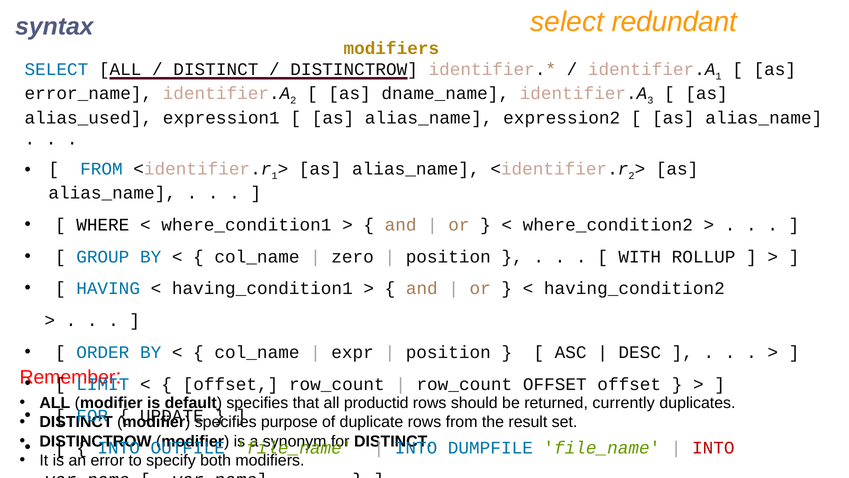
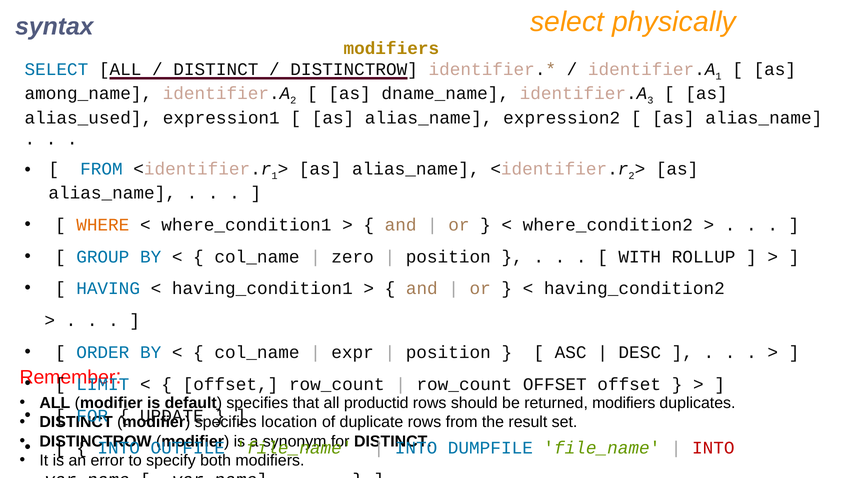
redundant: redundant -> physically
error_name: error_name -> among_name
WHERE colour: black -> orange
returned currently: currently -> modifiers
purpose: purpose -> location
